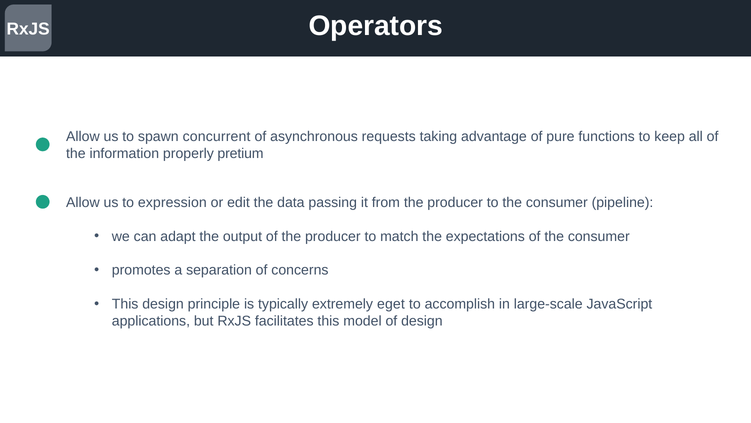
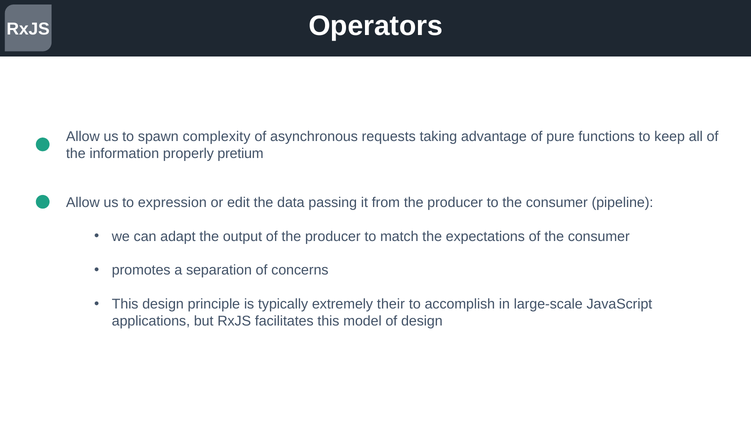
concurrent: concurrent -> complexity
eget: eget -> their
